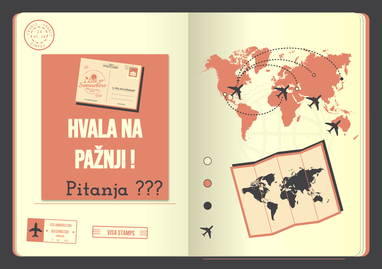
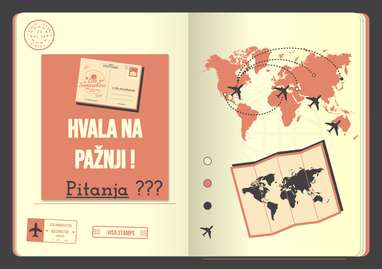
Pitanja underline: none -> present
